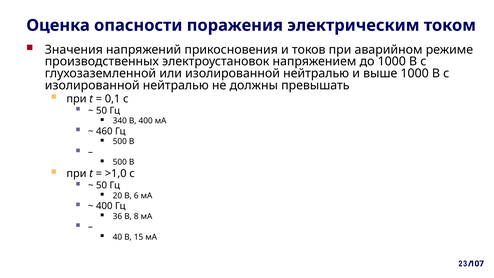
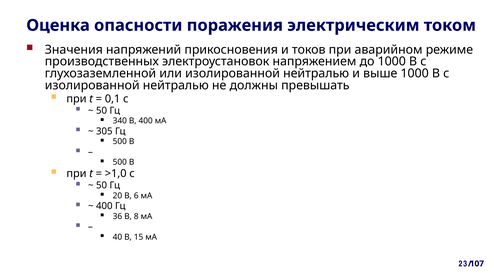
460: 460 -> 305
